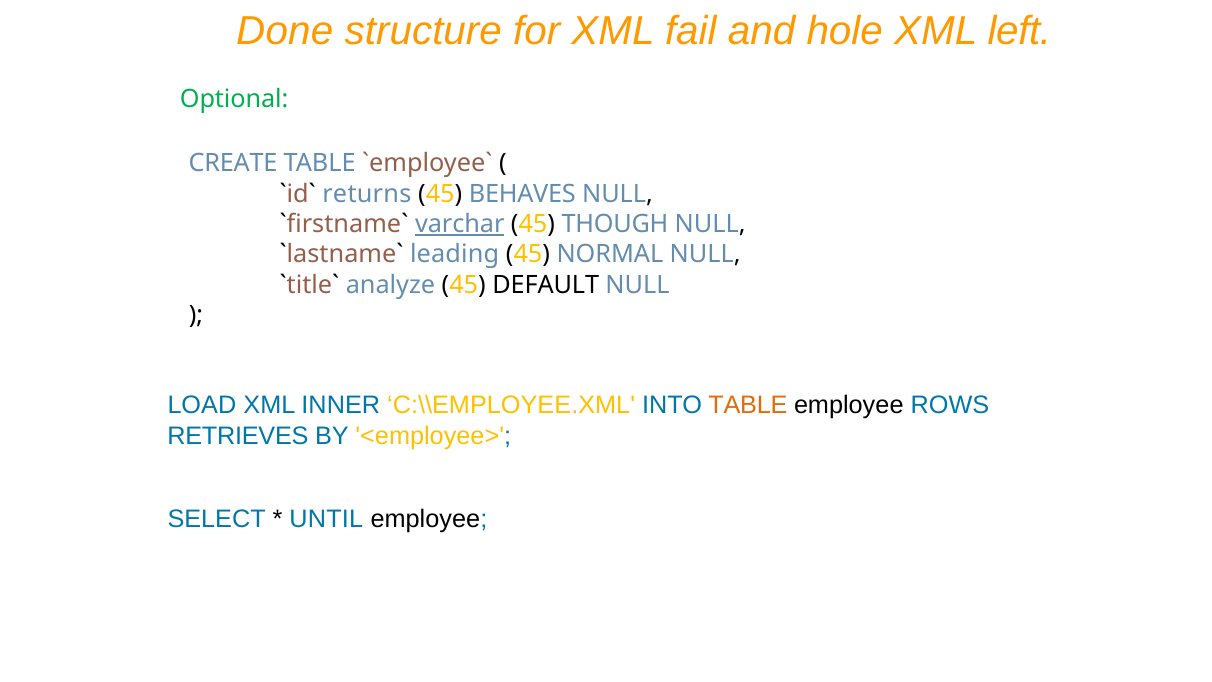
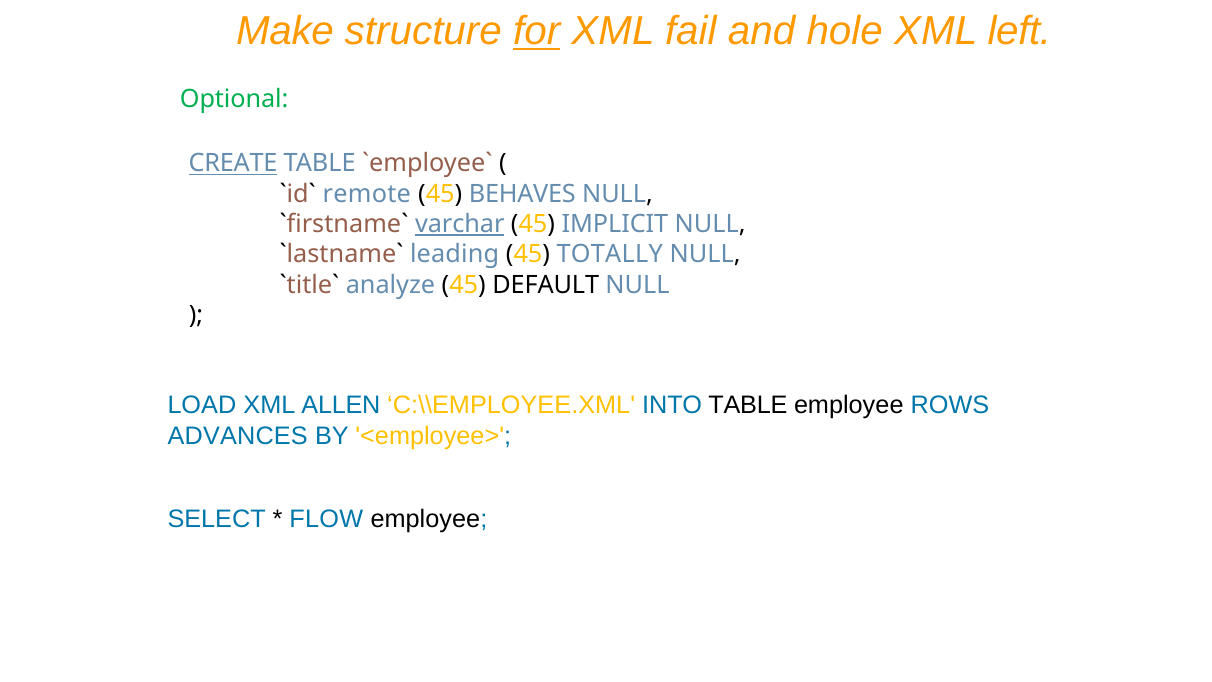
Done: Done -> Make
for underline: none -> present
CREATE underline: none -> present
returns: returns -> remote
THOUGH: THOUGH -> IMPLICIT
NORMAL: NORMAL -> TOTALLY
INNER: INNER -> ALLEN
TABLE at (748, 406) colour: orange -> black
RETRIEVES: RETRIEVES -> ADVANCES
UNTIL: UNTIL -> FLOW
